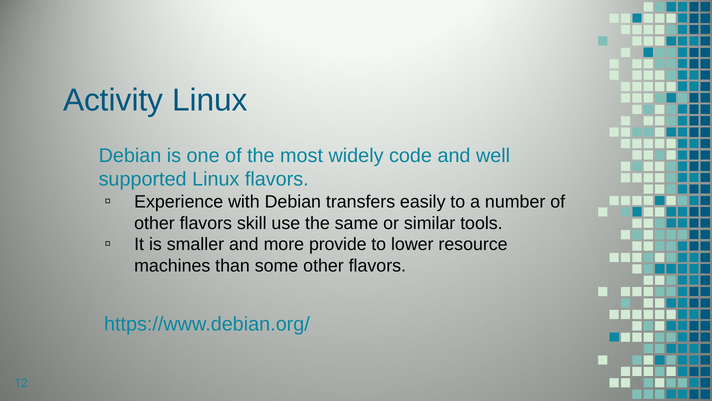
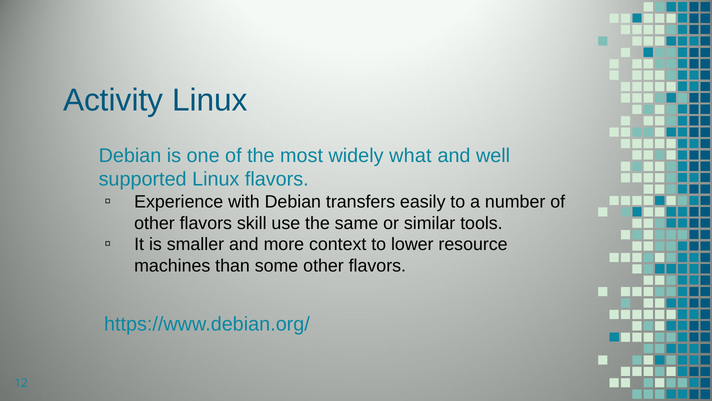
code: code -> what
provide: provide -> context
